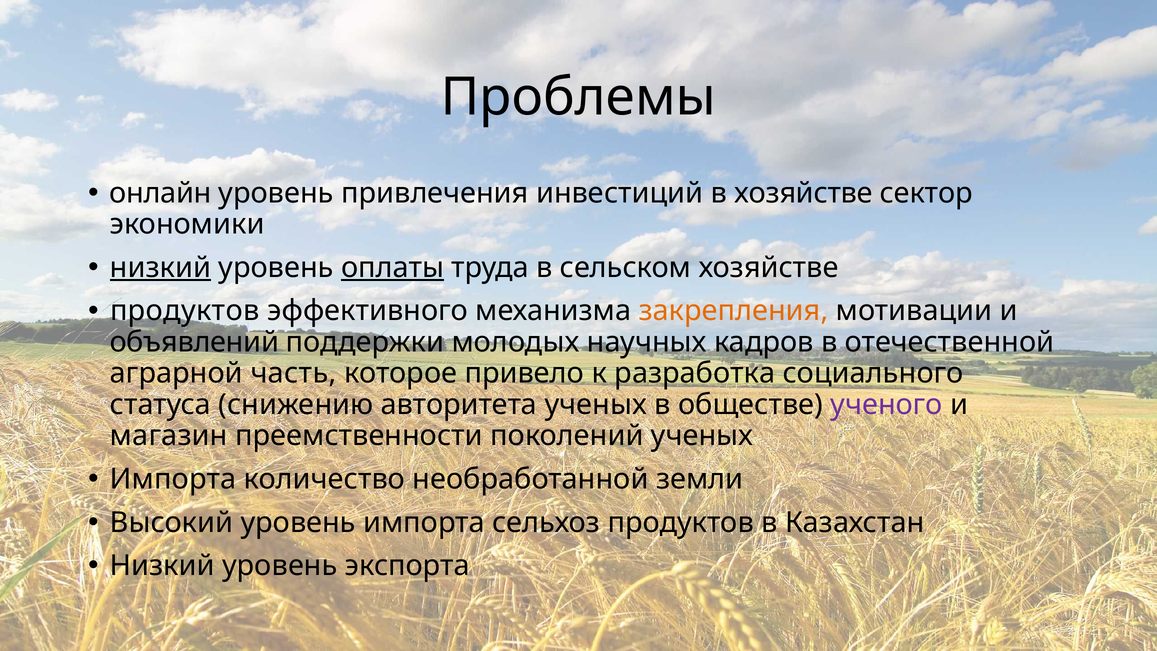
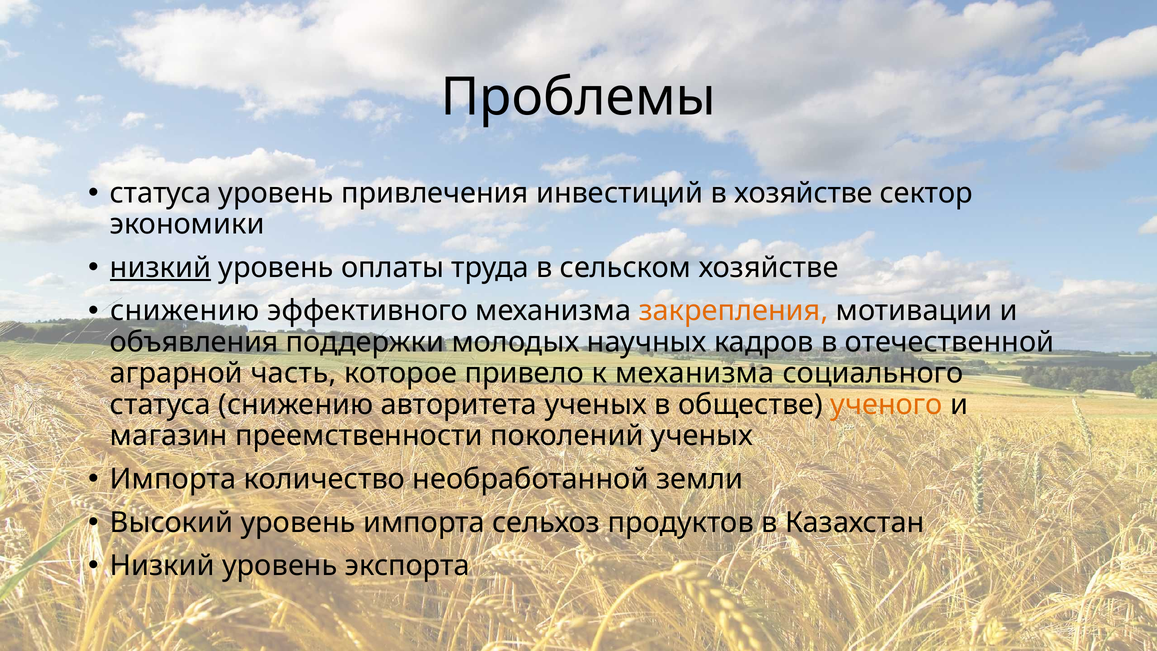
онлайн at (161, 193): онлайн -> статуса
оплаты underline: present -> none
продуктов at (185, 311): продуктов -> снижению
объявлений: объявлений -> объявления
к разработка: разработка -> механизма
ученого colour: purple -> orange
